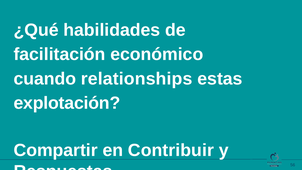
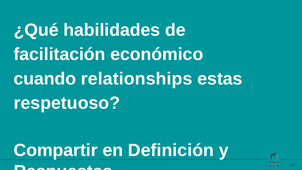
explotación: explotación -> respetuoso
Contribuir: Contribuir -> Definición
